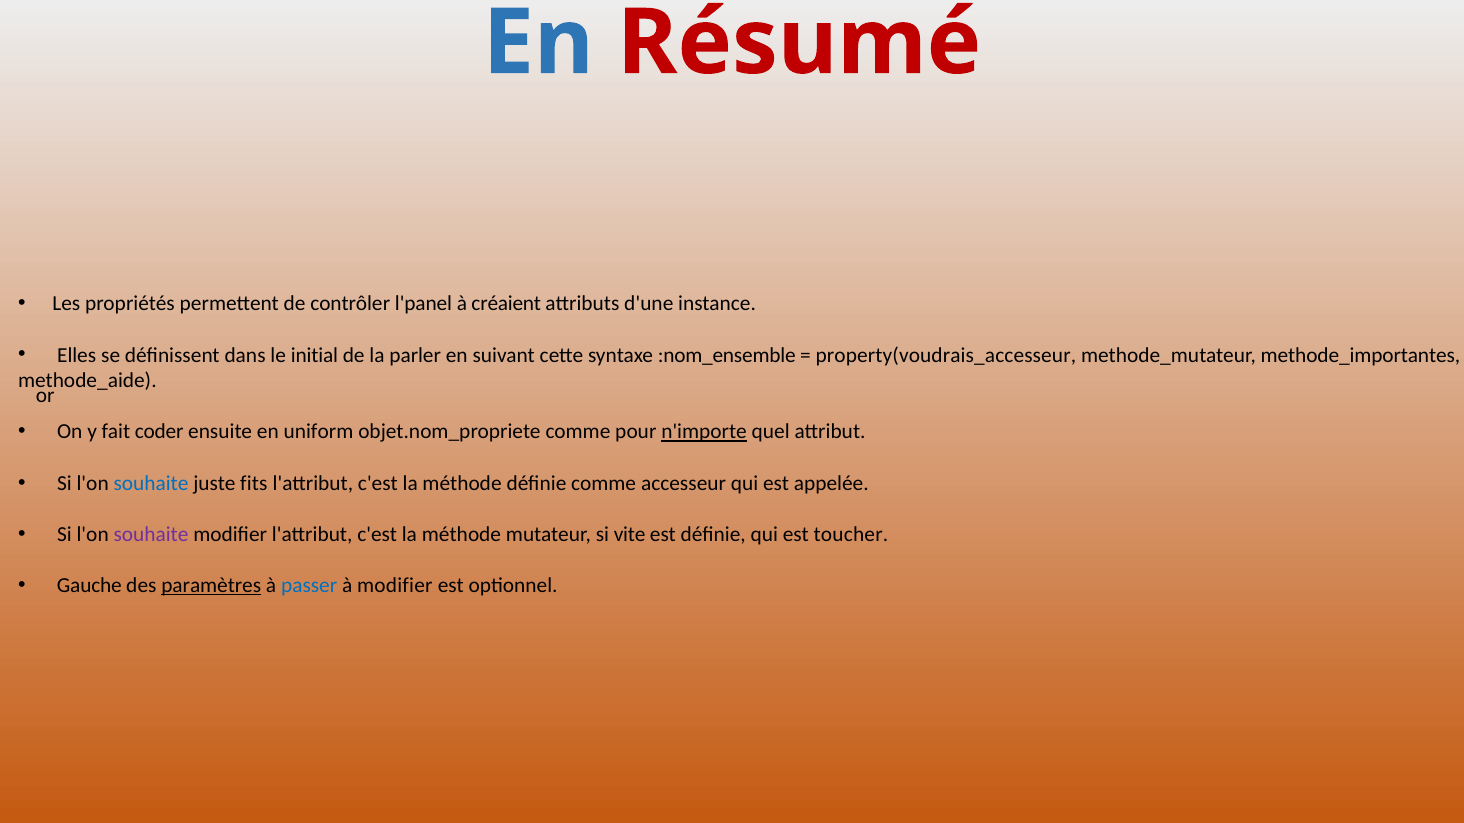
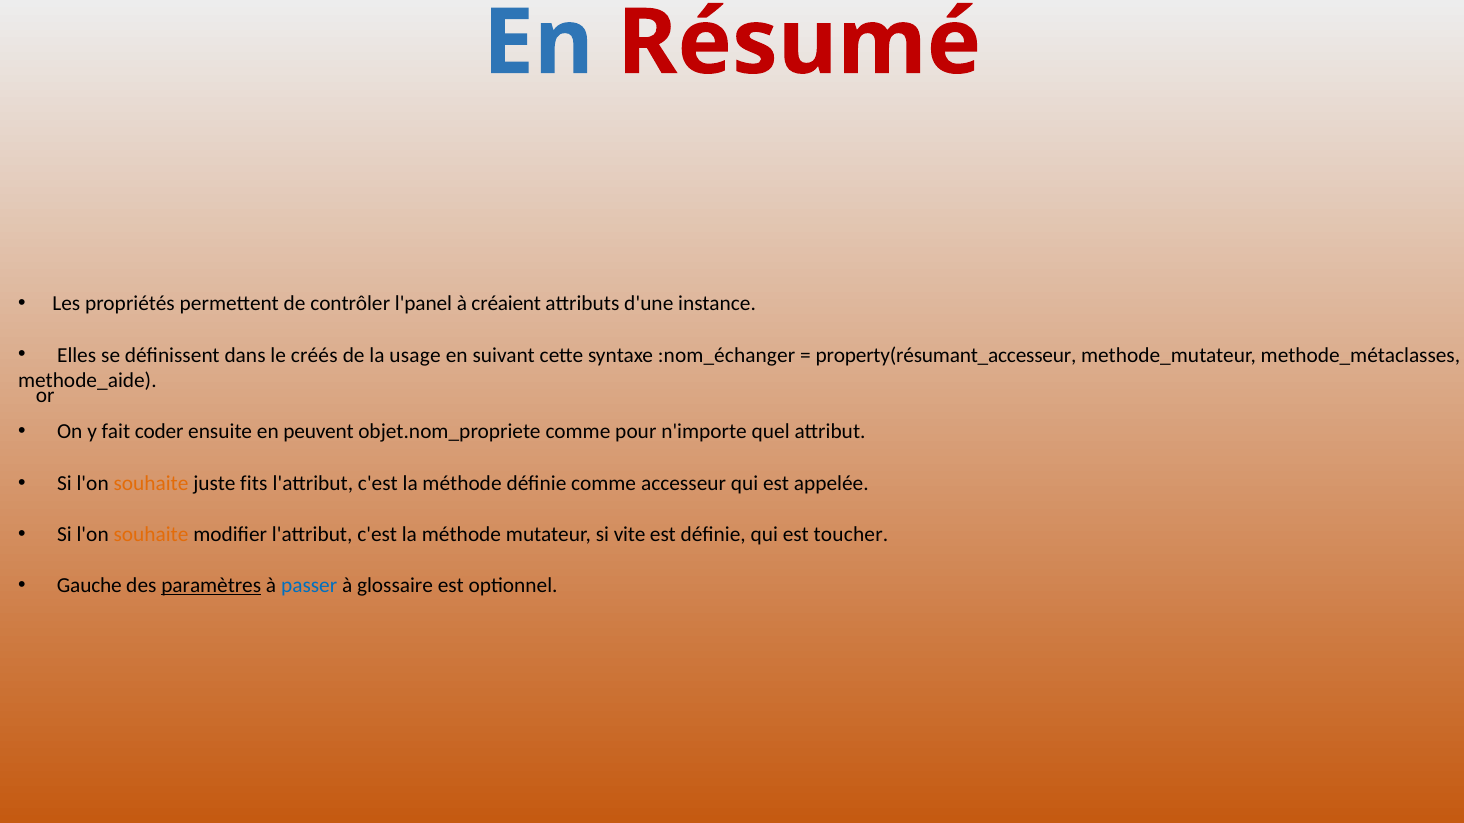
initial: initial -> créés
parler: parler -> usage
:nom_ensemble: :nom_ensemble -> :nom_échanger
property(voudrais_accesseur: property(voudrais_accesseur -> property(résumant_accesseur
methode_importantes: methode_importantes -> methode_métaclasses
uniform: uniform -> peuvent
n'importe underline: present -> none
souhaite at (151, 483) colour: blue -> orange
souhaite at (151, 535) colour: purple -> orange
à modifier: modifier -> glossaire
